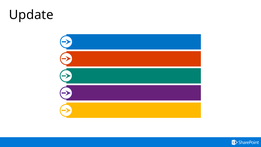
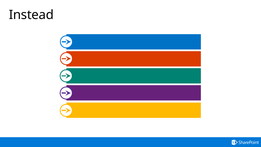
Update: Update -> Instead
